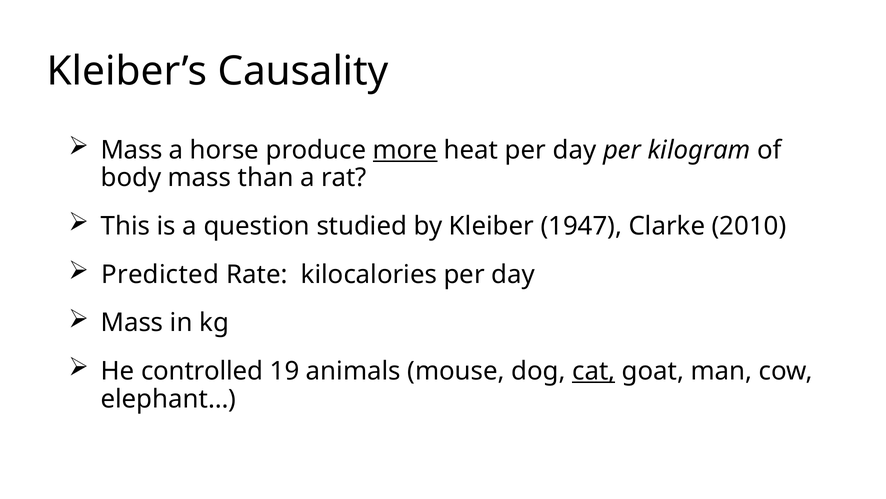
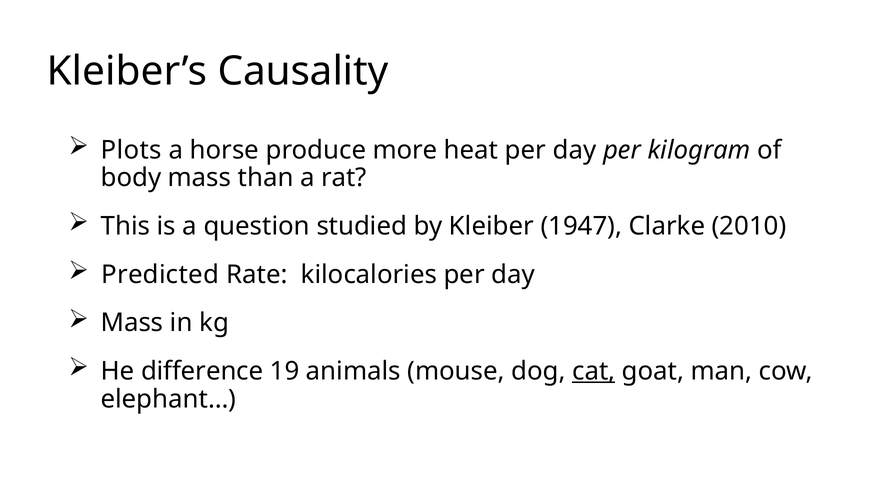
Mass at (132, 150): Mass -> Plots
more underline: present -> none
controlled: controlled -> difference
